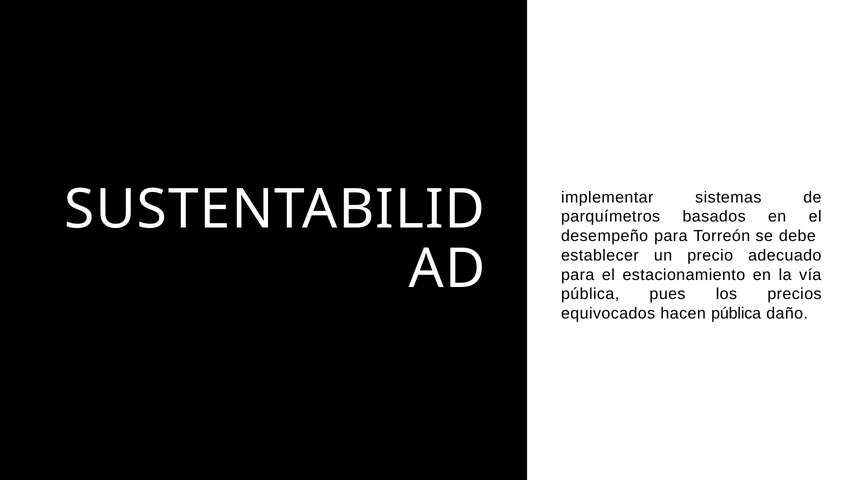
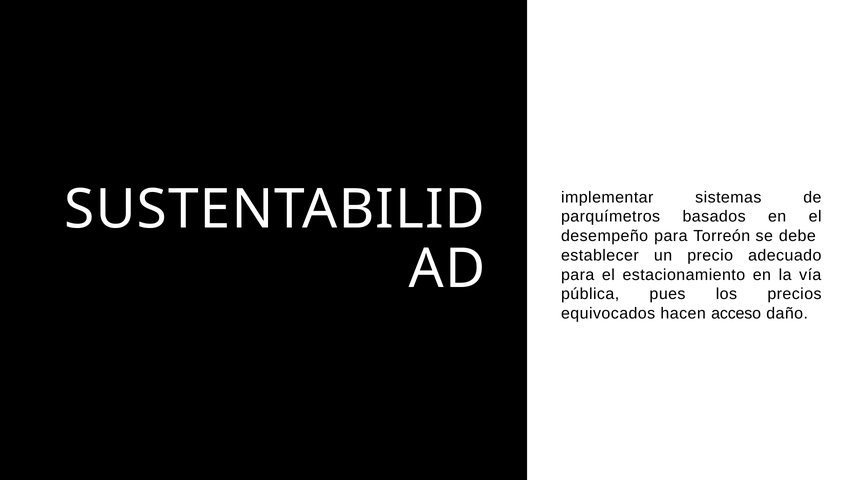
hacen pública: pública -> acceso
